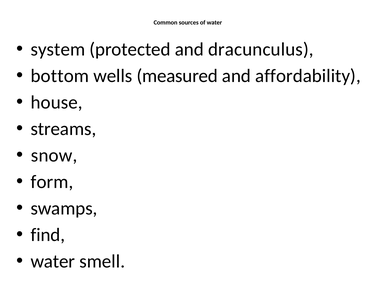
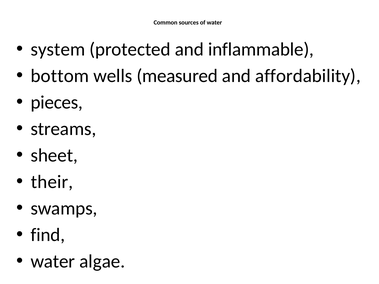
dracunculus: dracunculus -> inflammable
house: house -> pieces
snow: snow -> sheet
form: form -> their
smell: smell -> algae
